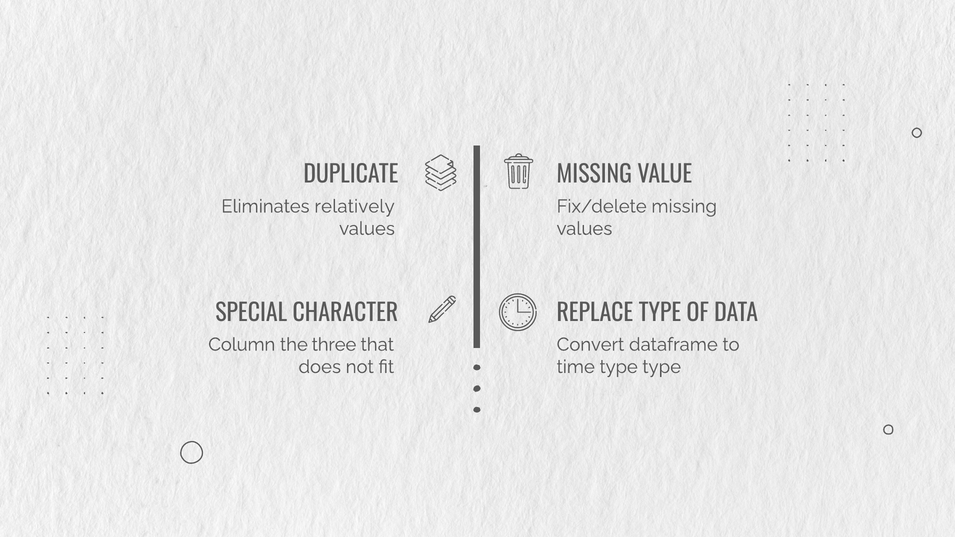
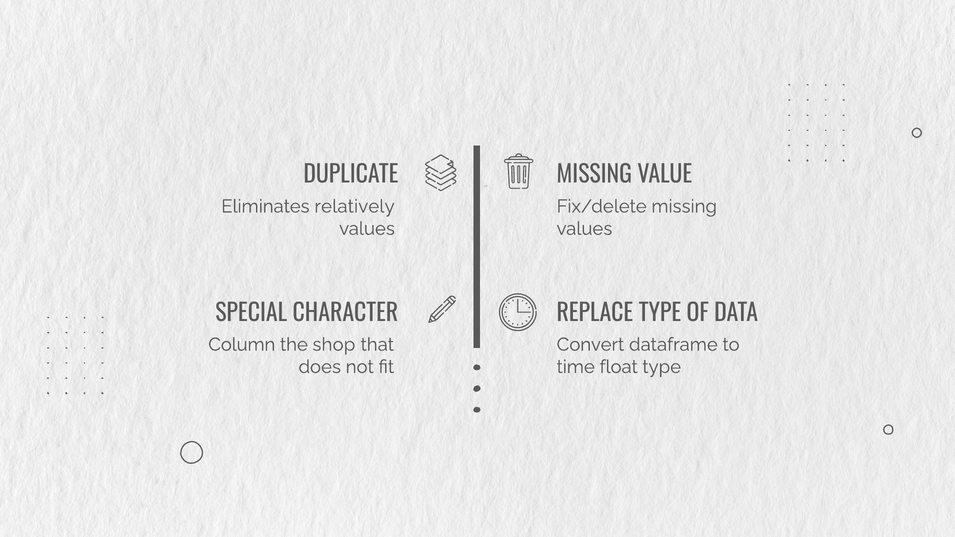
three: three -> shop
time type: type -> float
